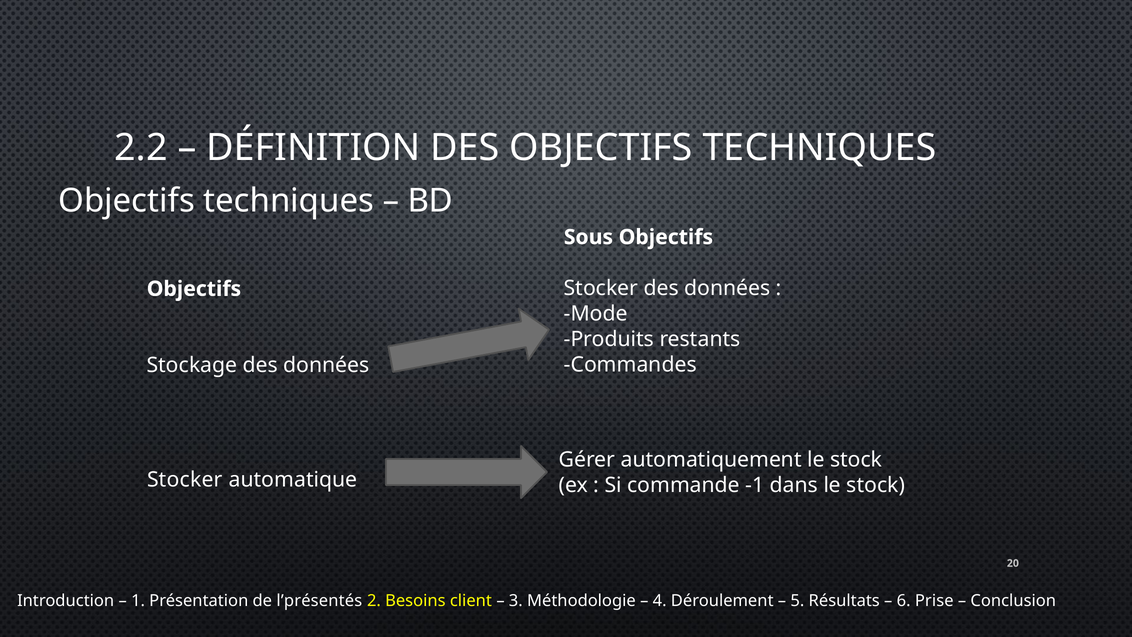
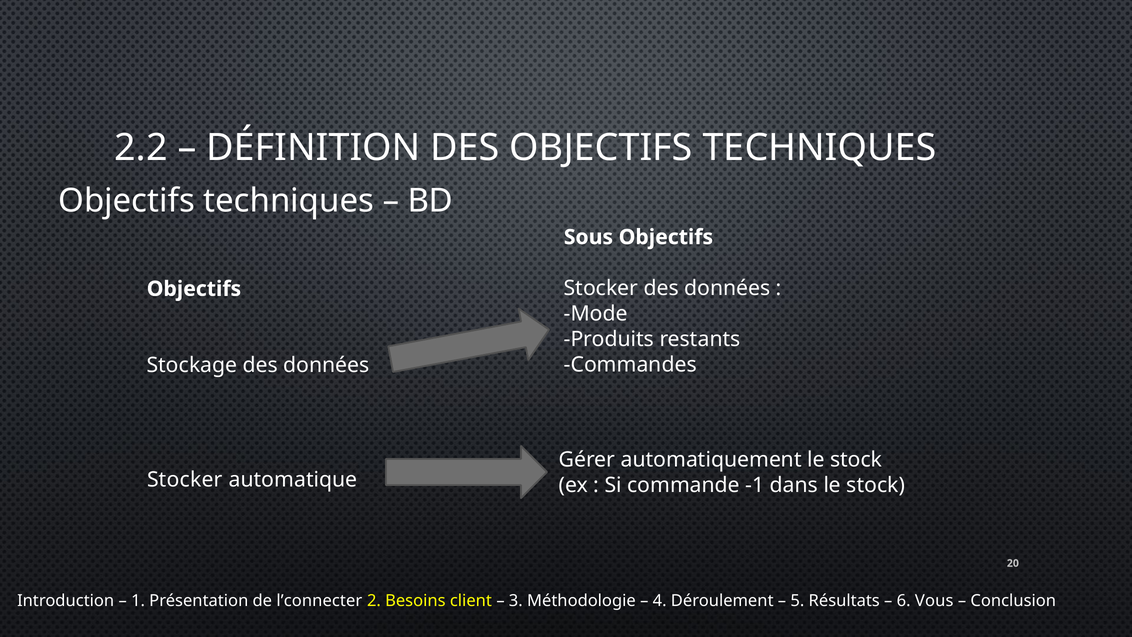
l’présentés: l’présentés -> l’connecter
Prise: Prise -> Vous
